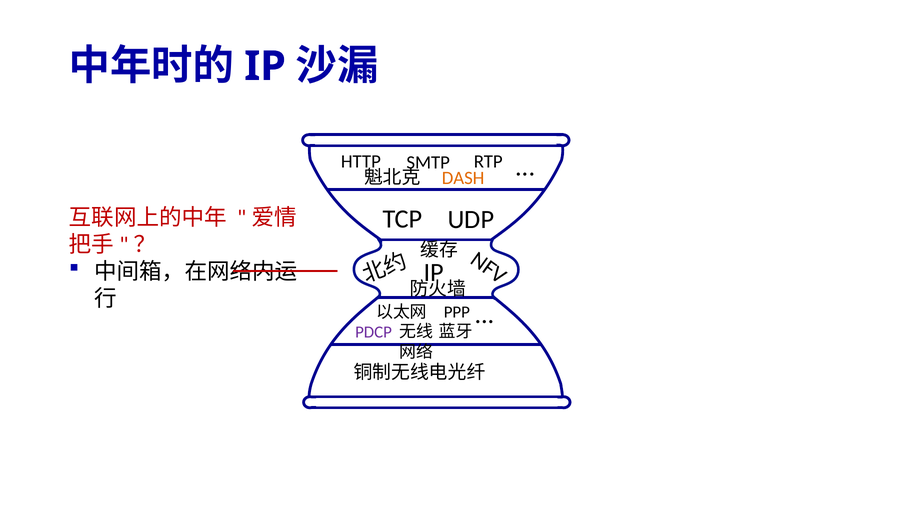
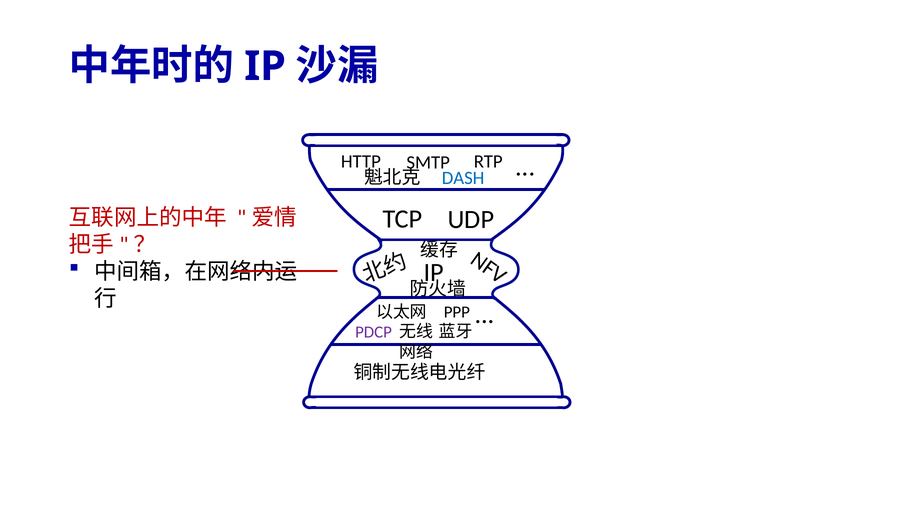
DASH colour: orange -> blue
